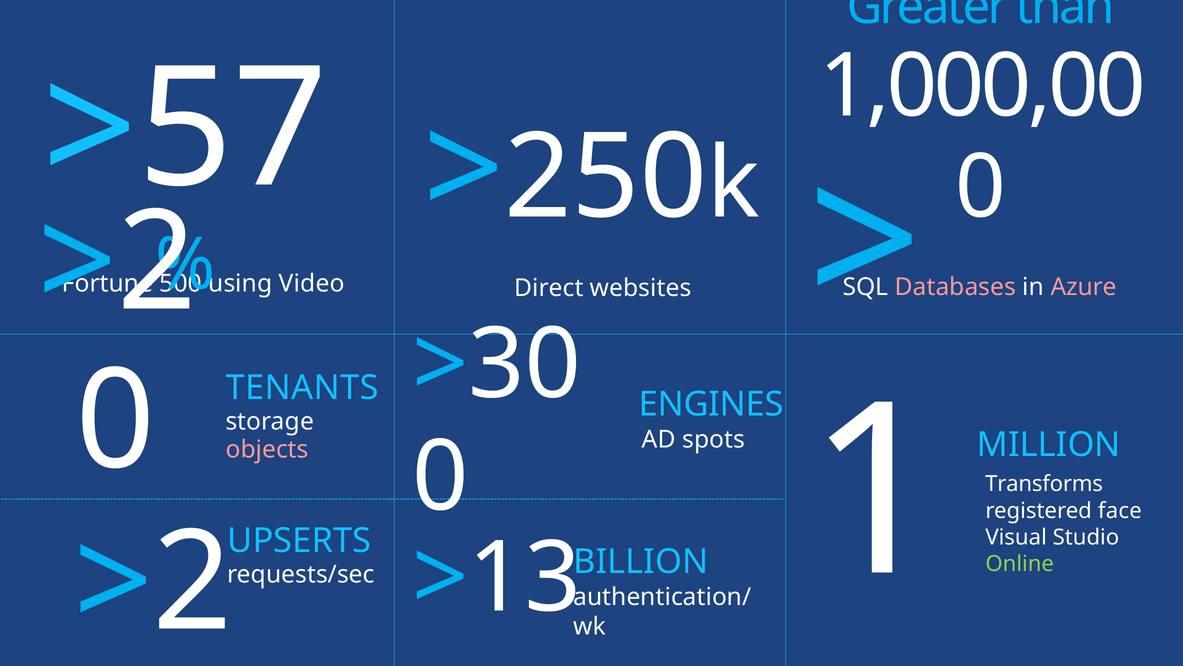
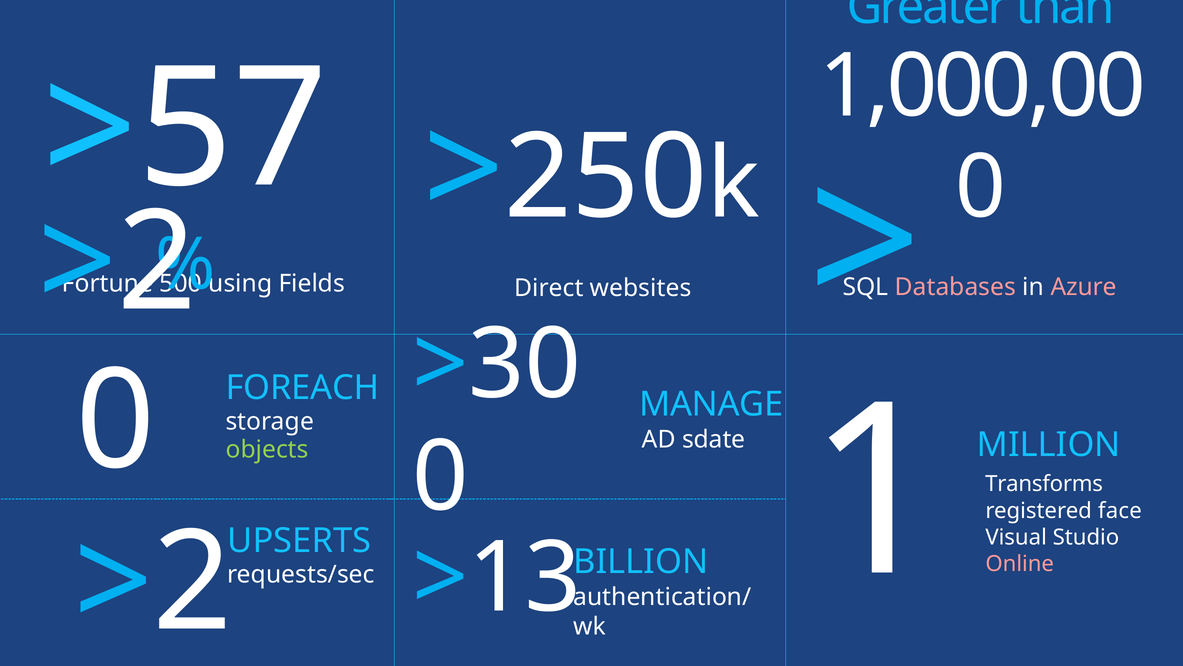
Video: Video -> Fields
TENANTS: TENANTS -> FOREACH
ENGINES: ENGINES -> MANAGE
spots: spots -> sdate
objects colour: pink -> light green
Online colour: light green -> pink
